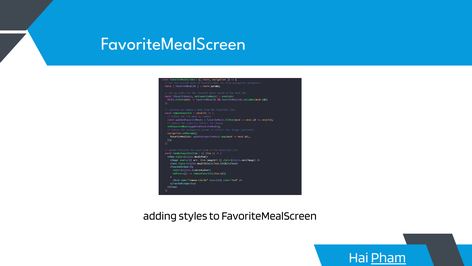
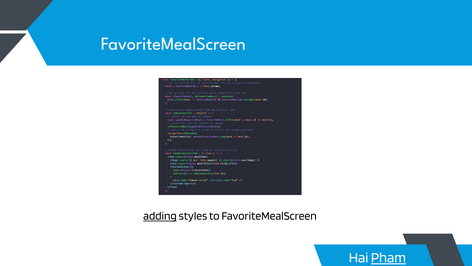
adding underline: none -> present
